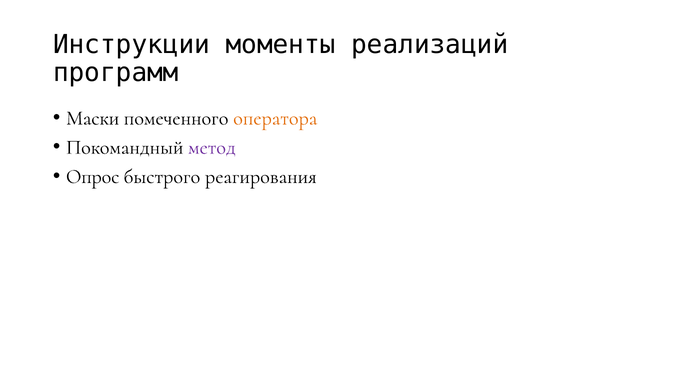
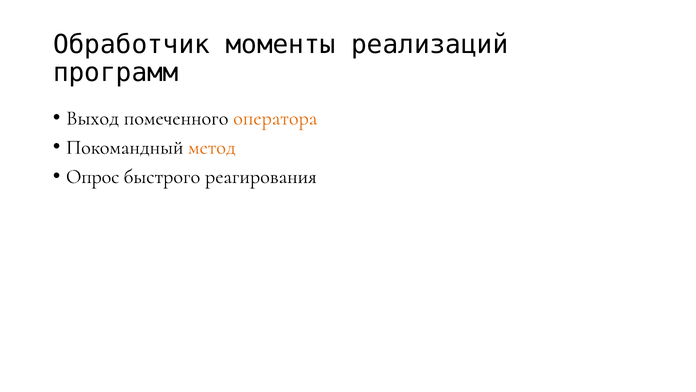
Инструкции: Инструкции -> Обработчик
Маски: Маски -> Выход
метод colour: purple -> orange
